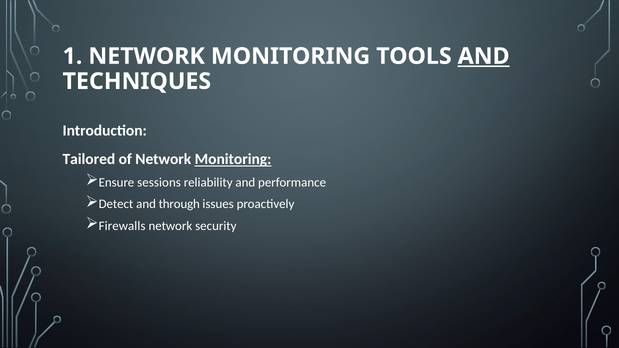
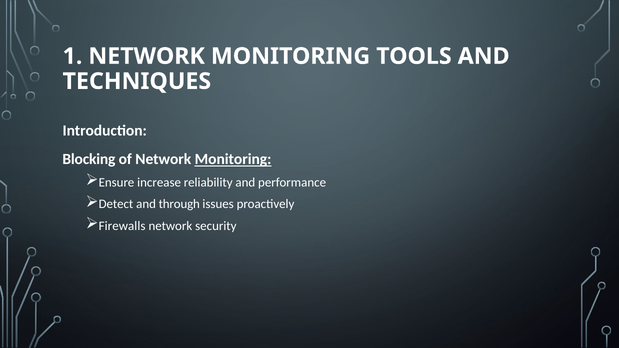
AND at (484, 56) underline: present -> none
Tailored: Tailored -> Blocking
sessions: sessions -> increase
